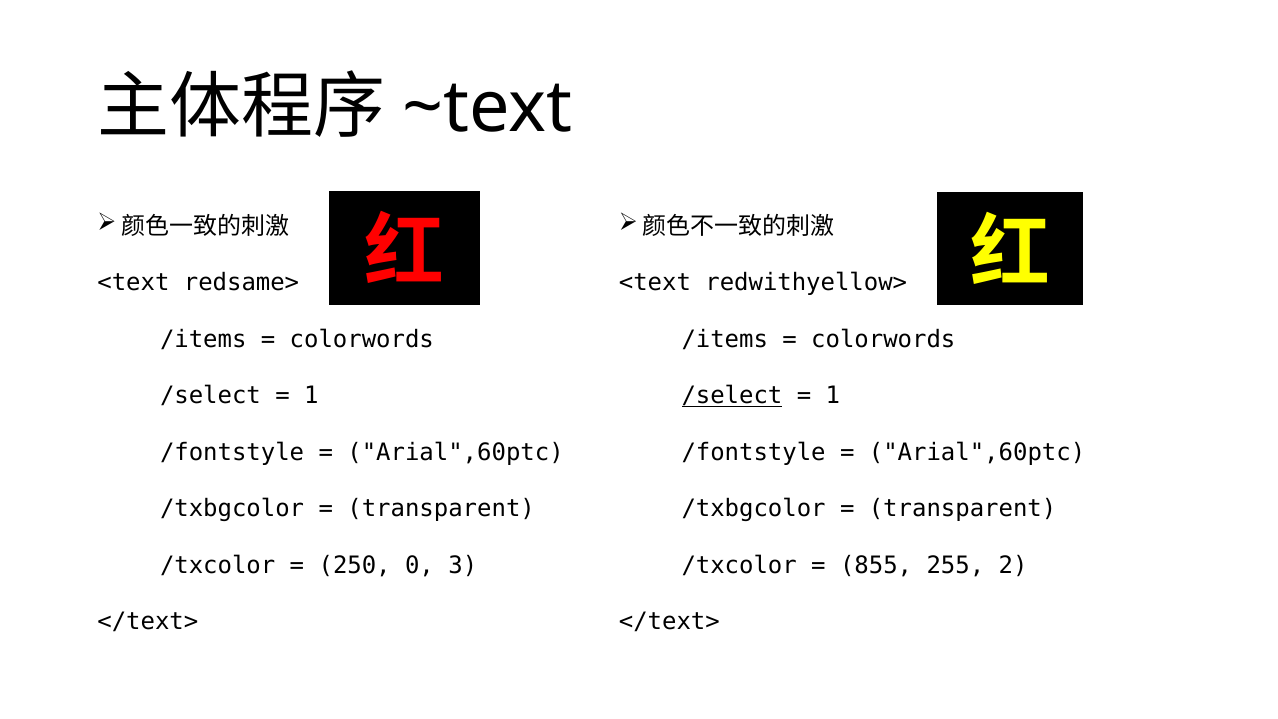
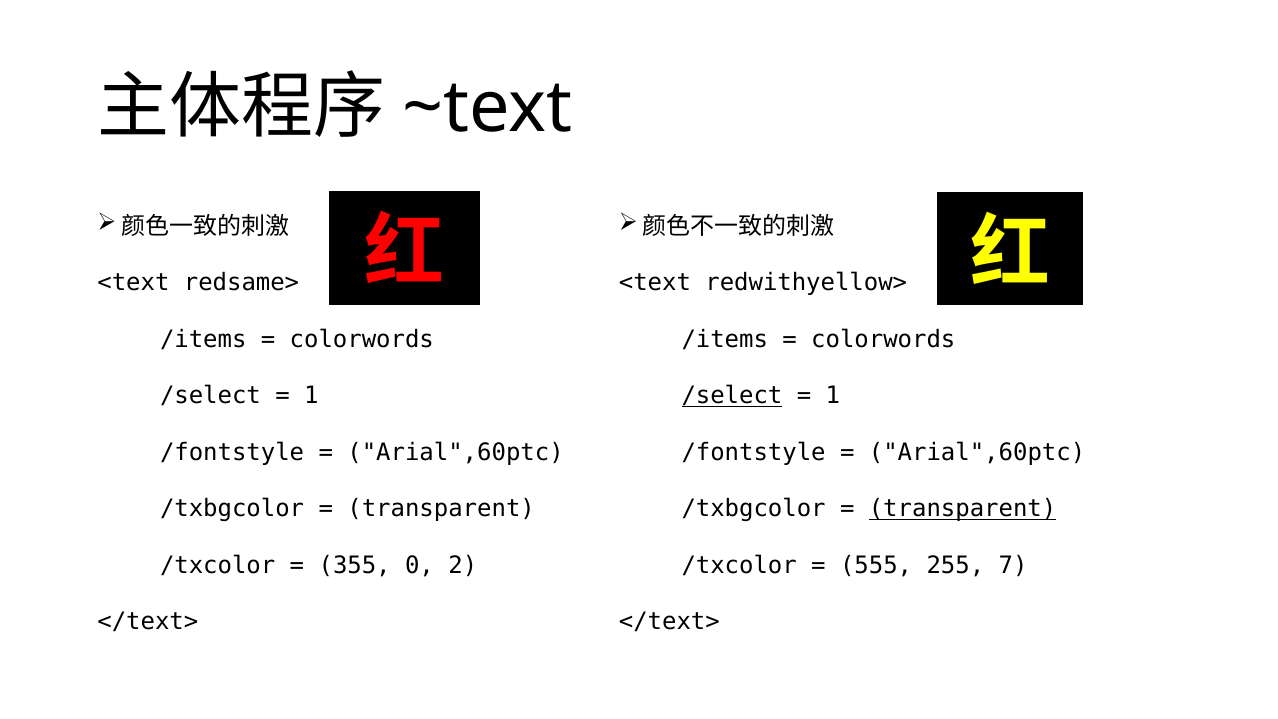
transparent at (963, 509) underline: none -> present
250: 250 -> 355
3: 3 -> 2
855: 855 -> 555
2: 2 -> 7
